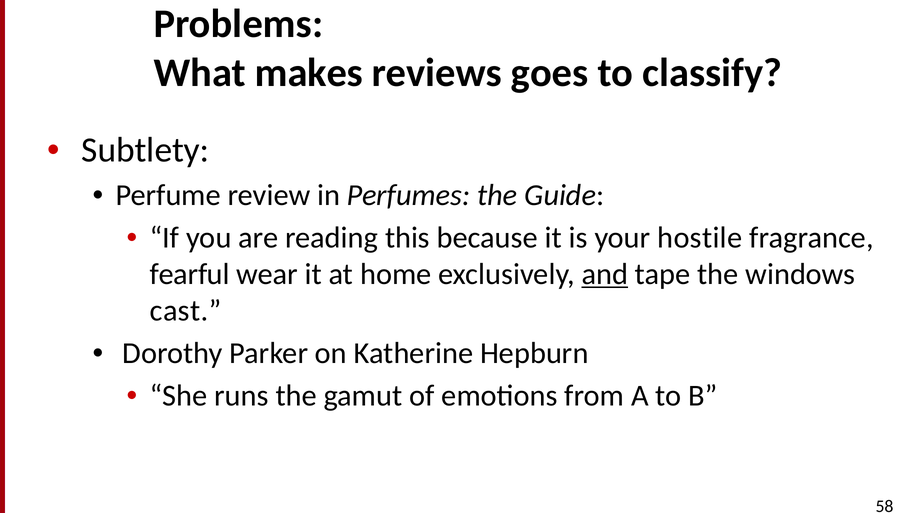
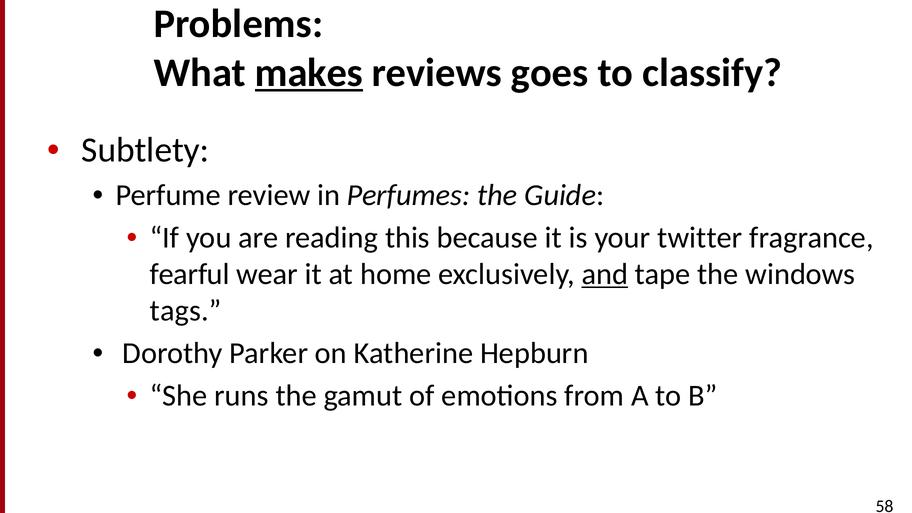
makes underline: none -> present
hostile: hostile -> twitter
cast: cast -> tags
